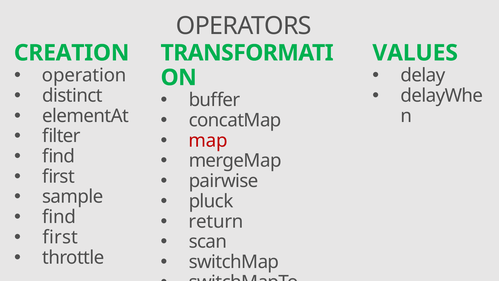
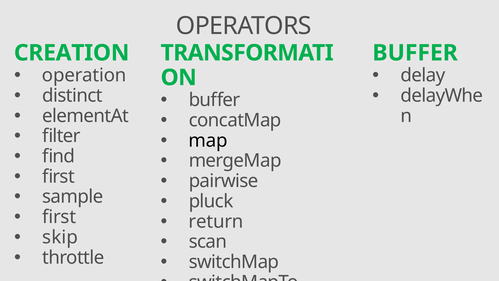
VALUES at (415, 53): VALUES -> BUFFER
map colour: red -> black
find at (59, 217): find -> first
first at (60, 237): first -> skip
